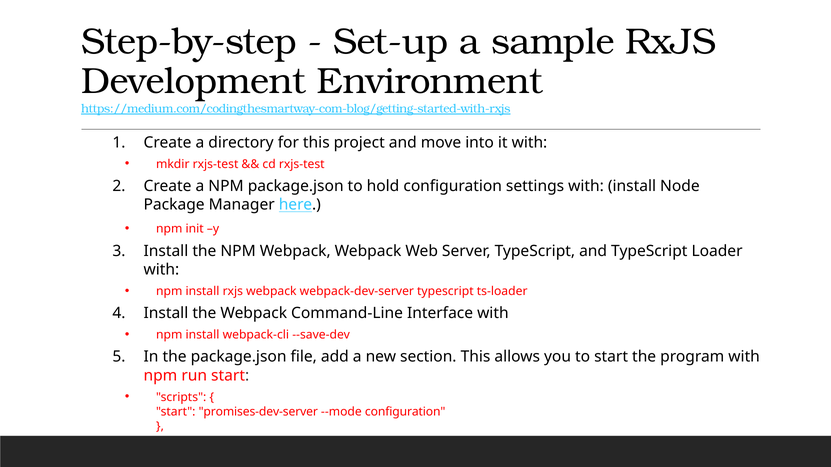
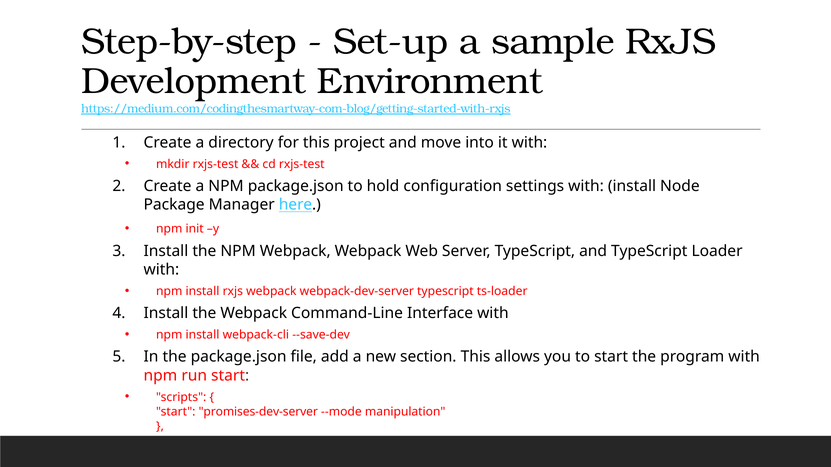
--mode configuration: configuration -> manipulation
